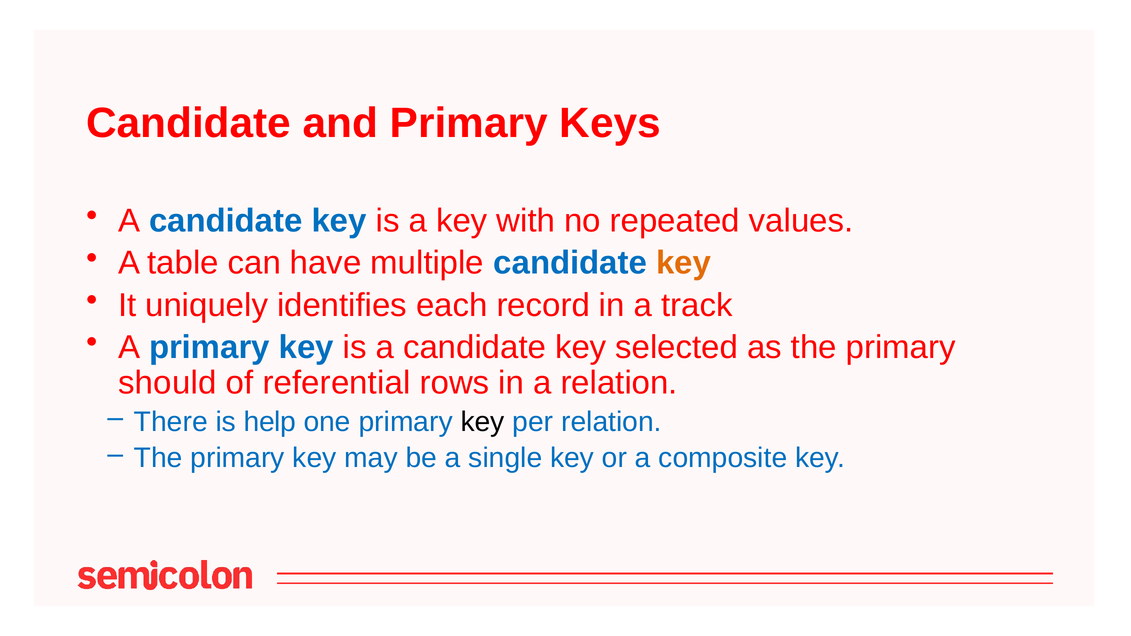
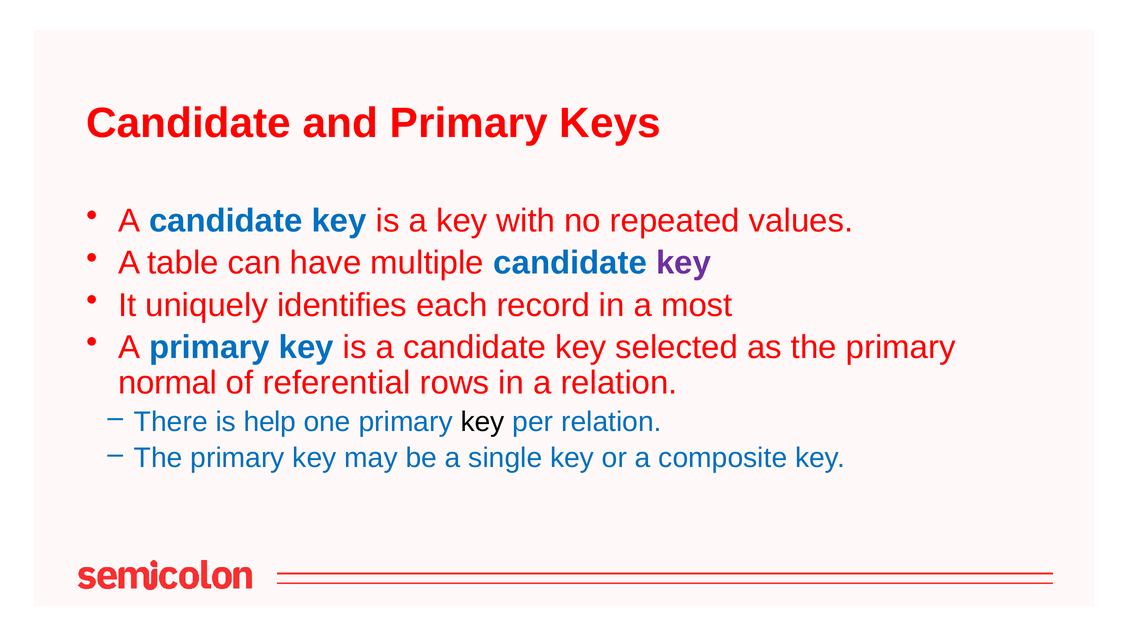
key at (684, 263) colour: orange -> purple
track: track -> most
should: should -> normal
